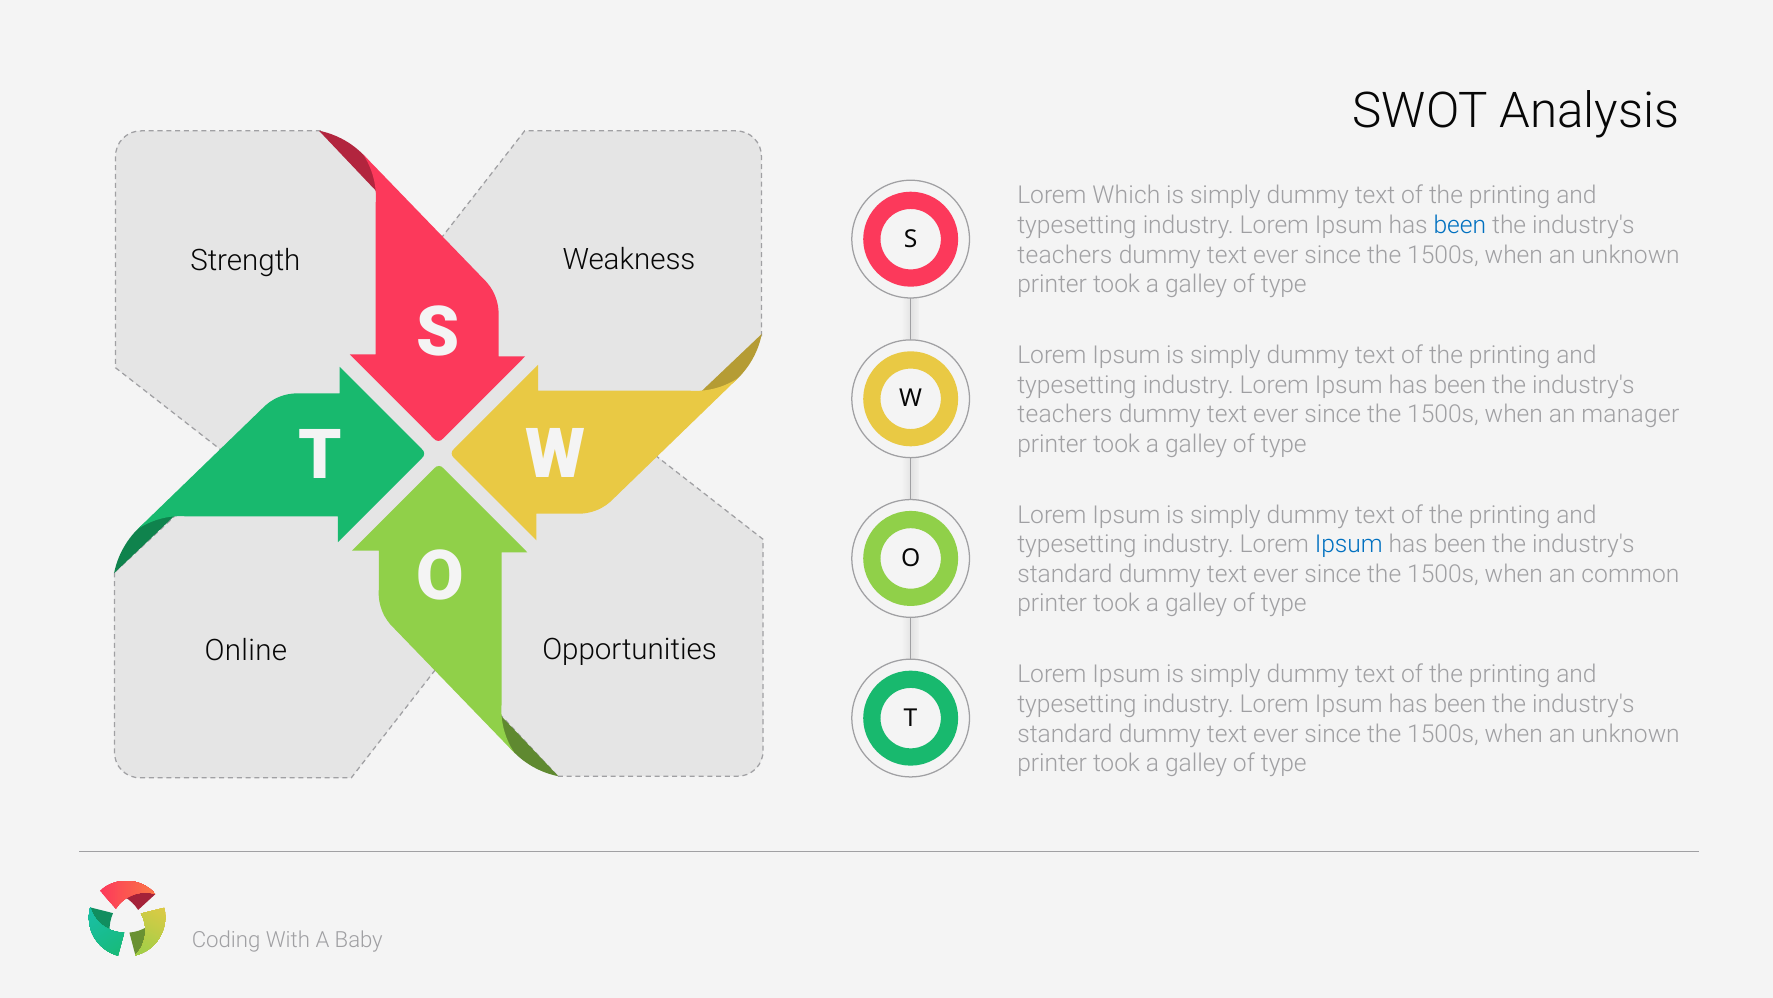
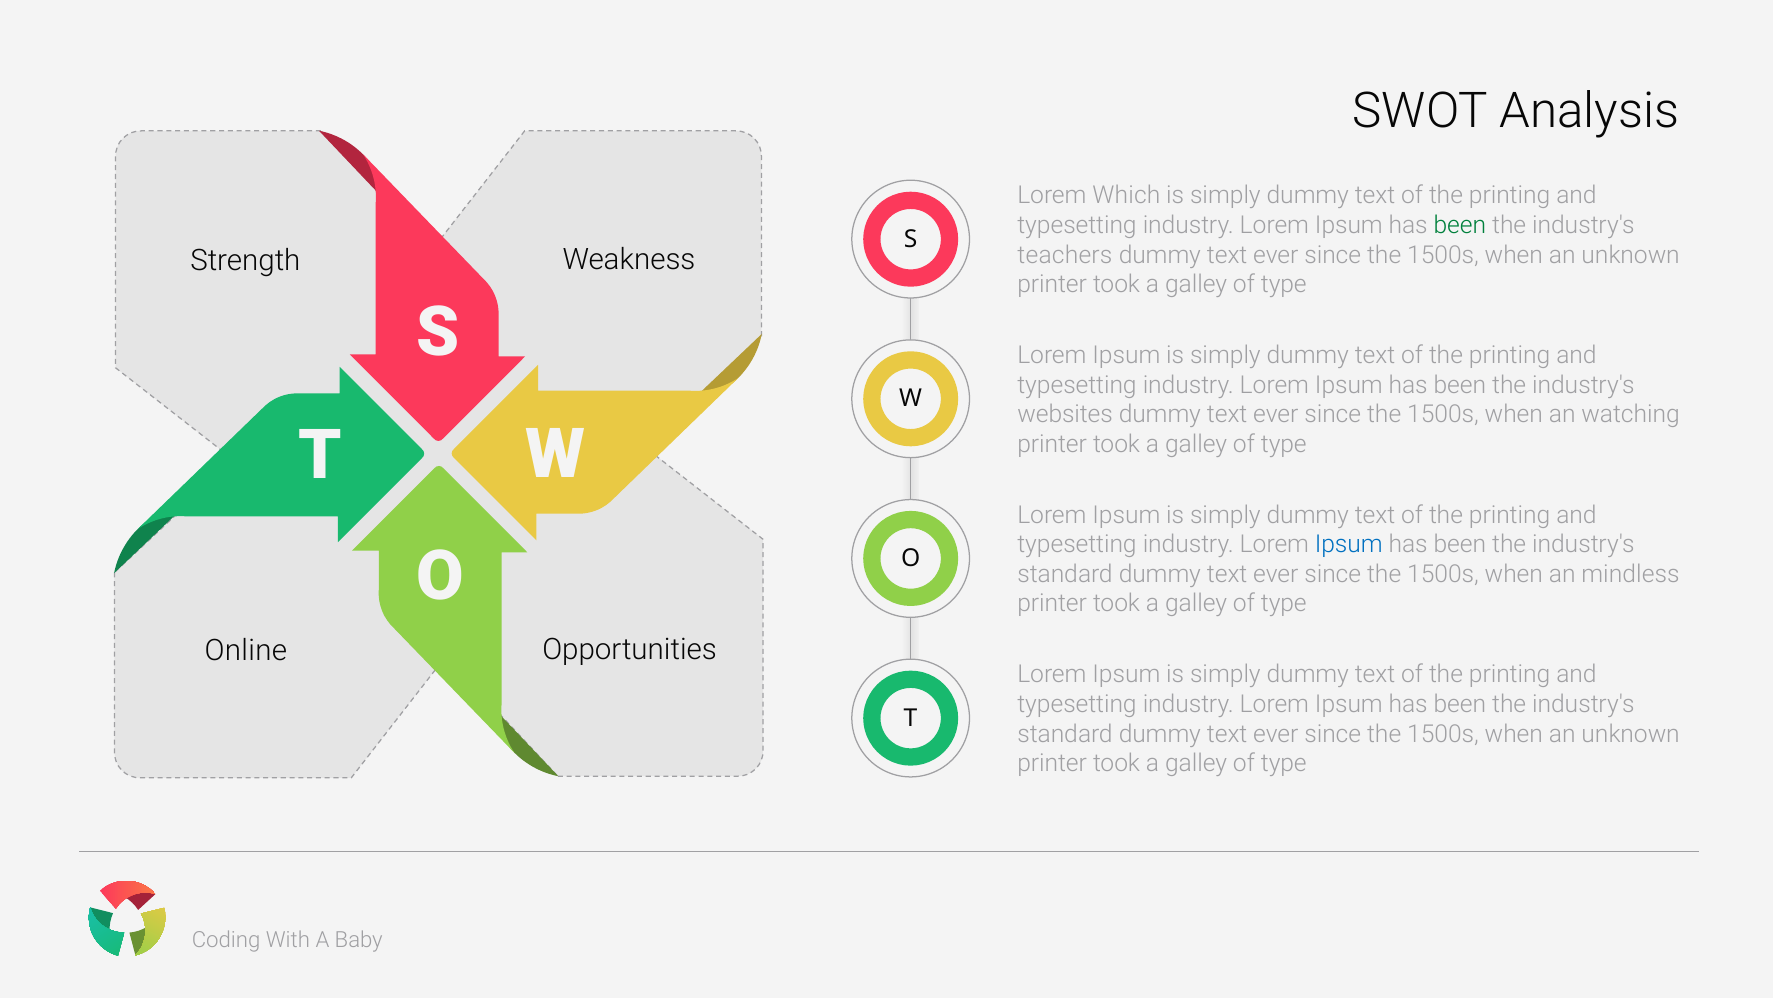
been at (1460, 225) colour: blue -> green
teachers at (1065, 414): teachers -> websites
manager: manager -> watching
common: common -> mindless
